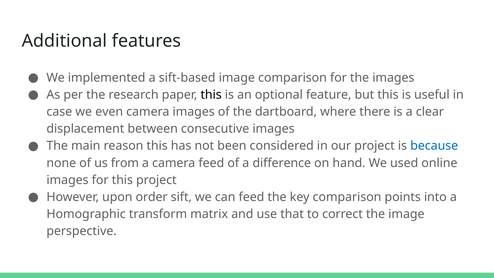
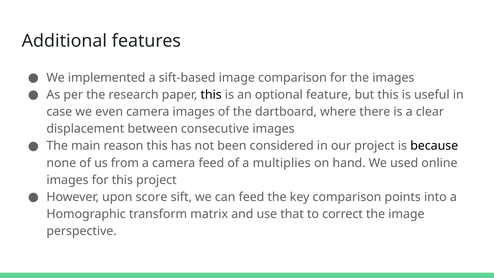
because colour: blue -> black
difference: difference -> multiplies
order: order -> score
